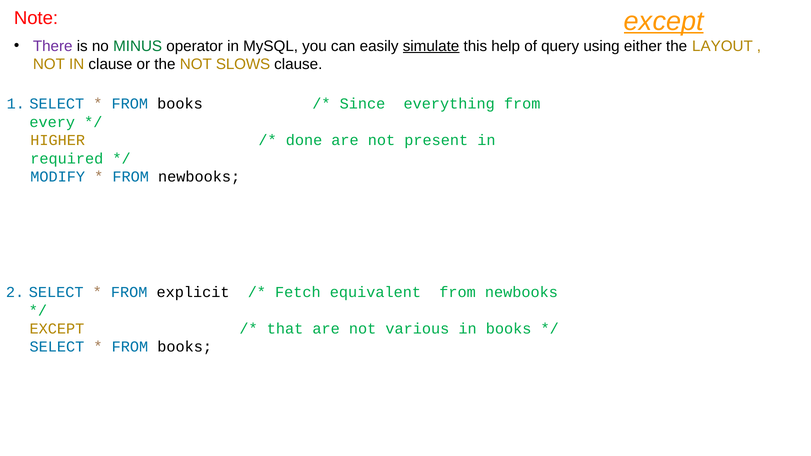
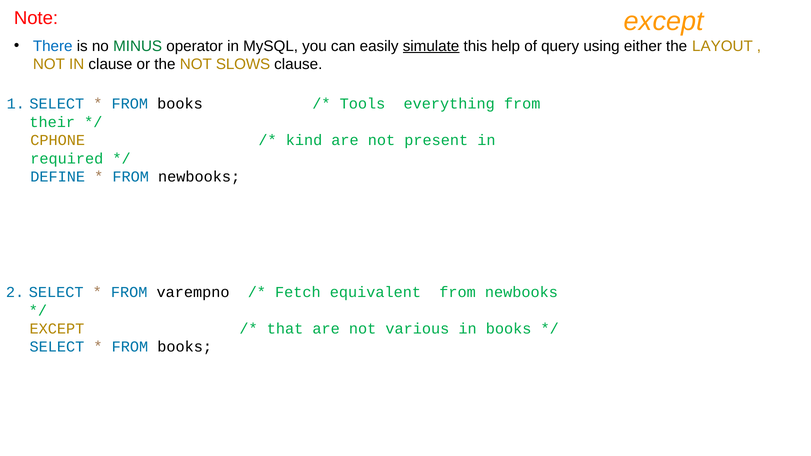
except at (664, 21) underline: present -> none
There colour: purple -> blue
Since: Since -> Tools
every: every -> their
HIGHER: HIGHER -> CPHONE
done: done -> kind
MODIFY: MODIFY -> DEFINE
explicit: explicit -> varempno
